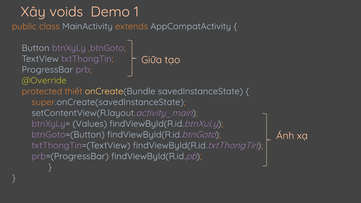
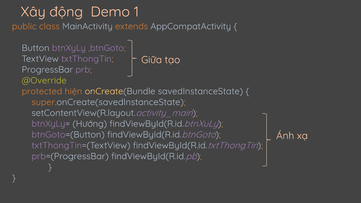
voids: voids -> động
thiết: thiết -> hiện
Values: Values -> Hướng
